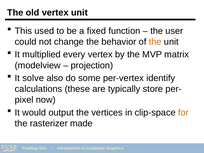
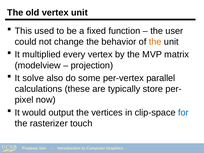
identify: identify -> parallel
for colour: orange -> blue
made: made -> touch
